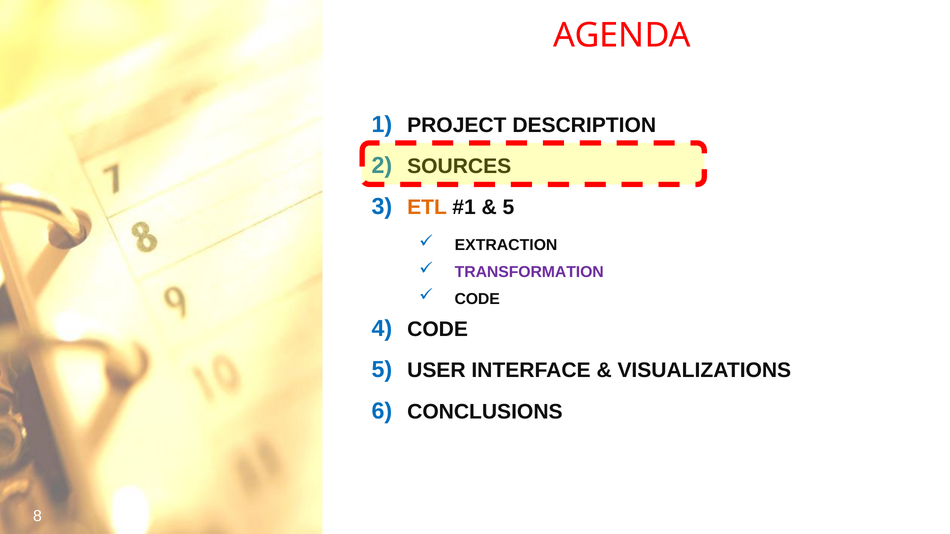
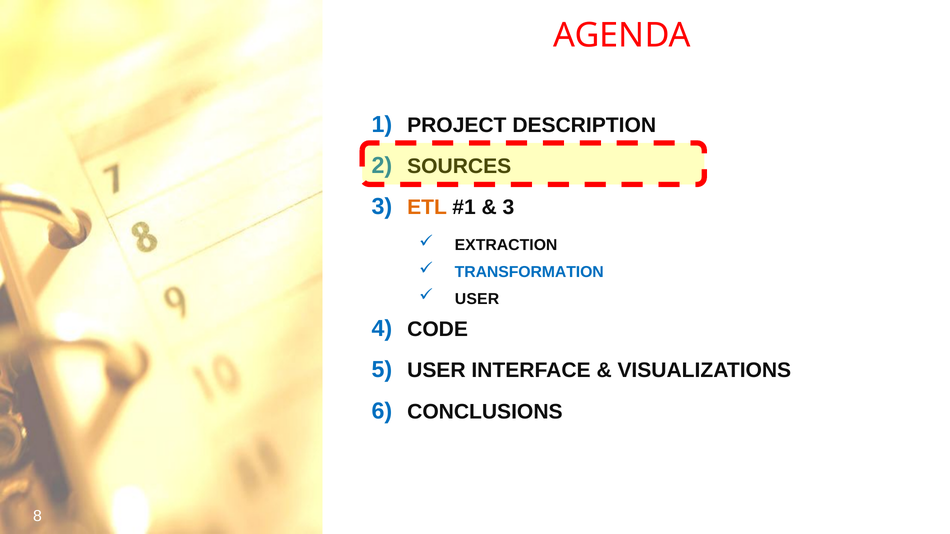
5 at (508, 208): 5 -> 3
TRANSFORMATION colour: purple -> blue
CODE at (477, 299): CODE -> USER
